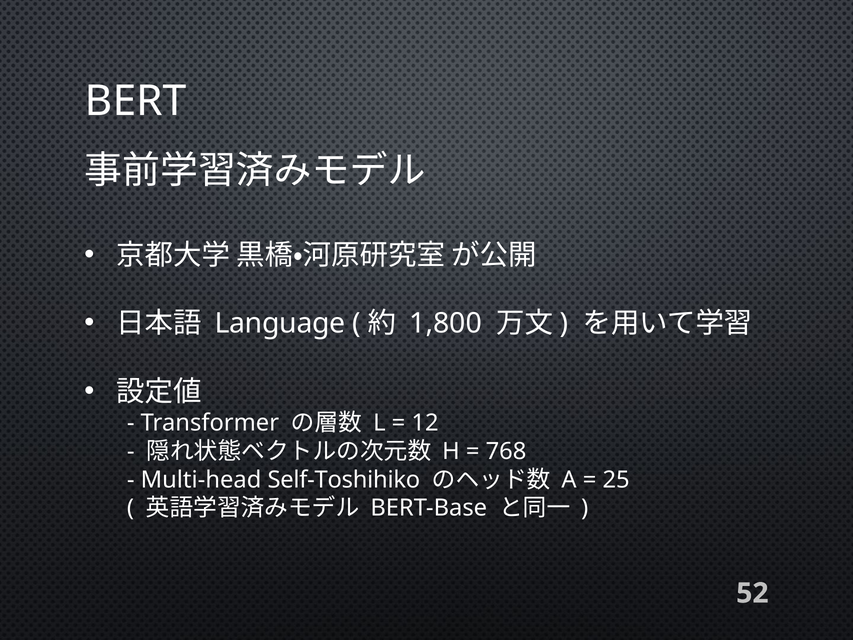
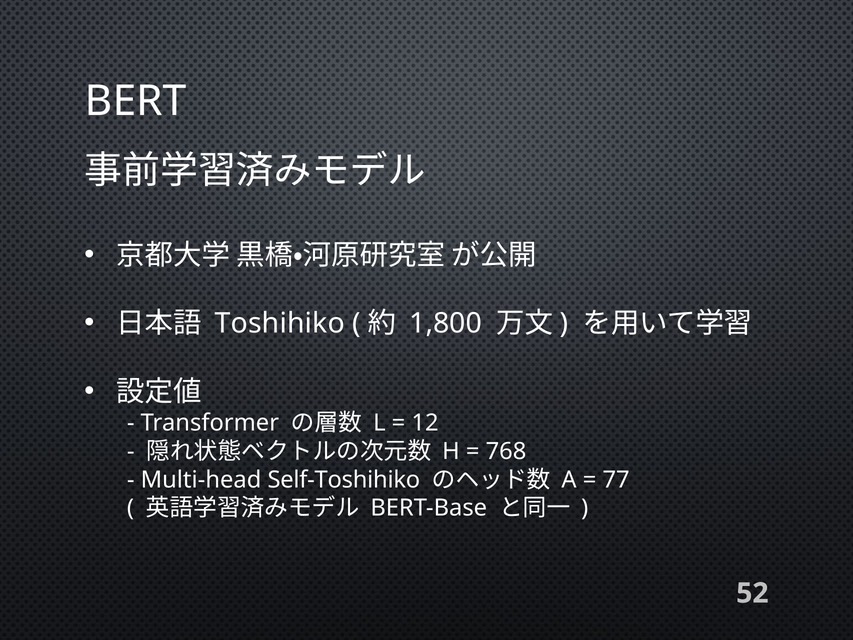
Language: Language -> Toshihiko
25: 25 -> 77
